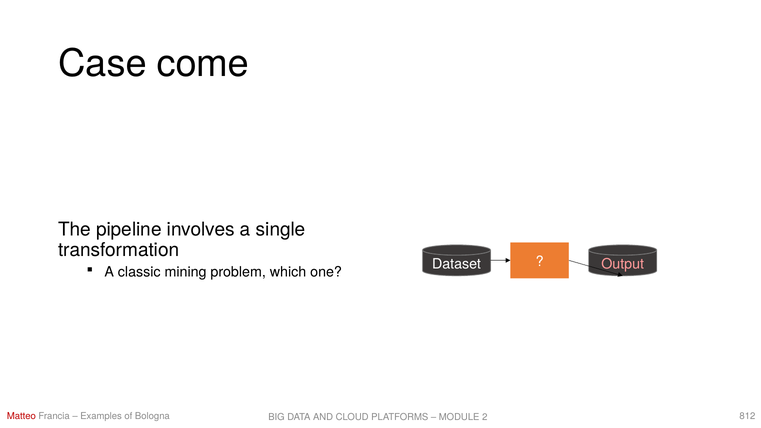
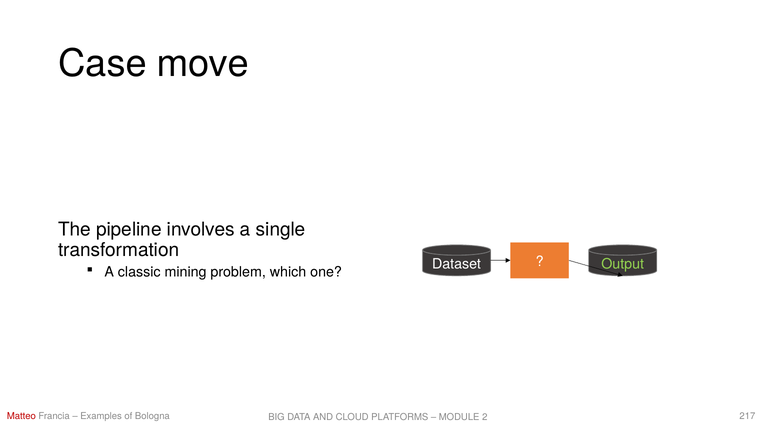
come: come -> move
Output colour: pink -> light green
812: 812 -> 217
